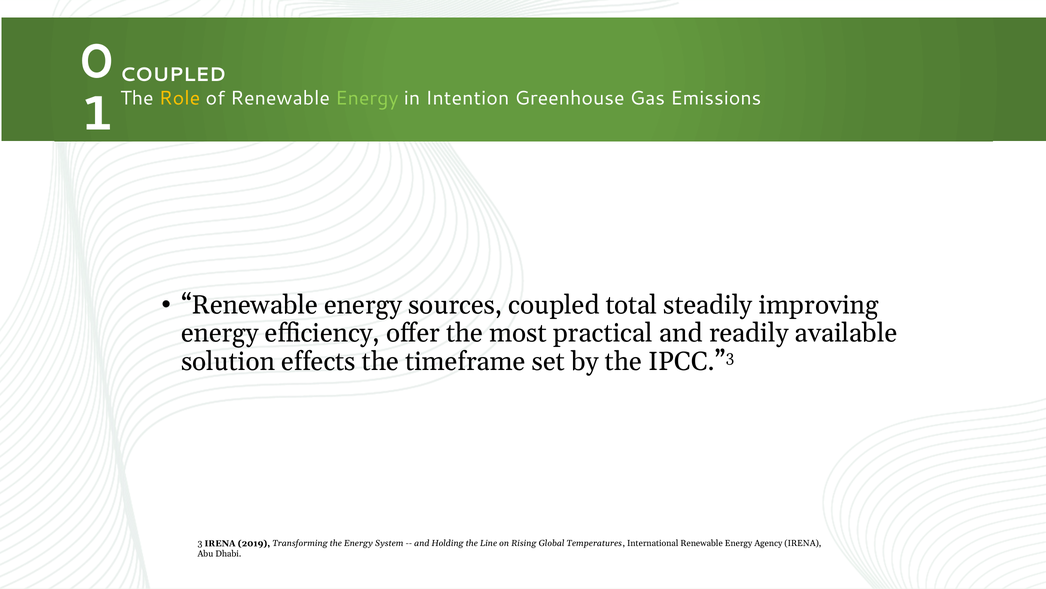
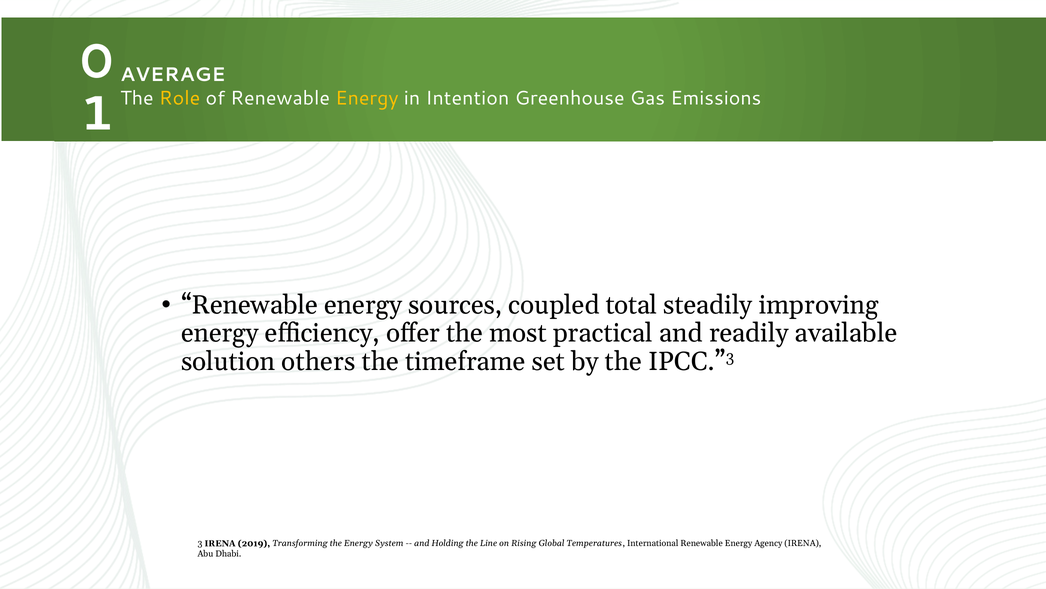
COUPLED at (173, 75): COUPLED -> AVERAGE
Energy at (367, 98) colour: light green -> yellow
effects: effects -> others
